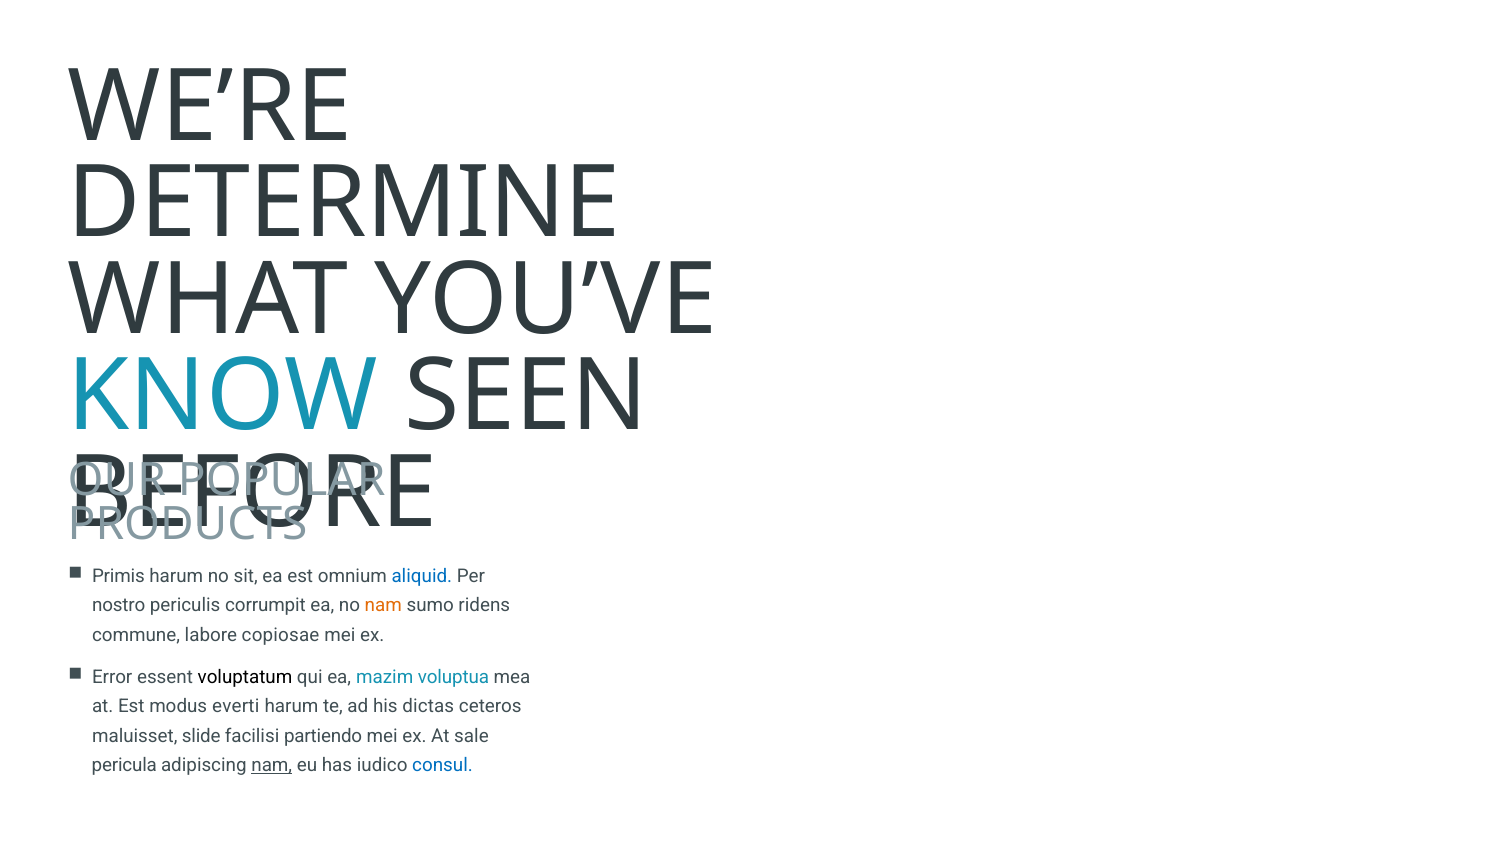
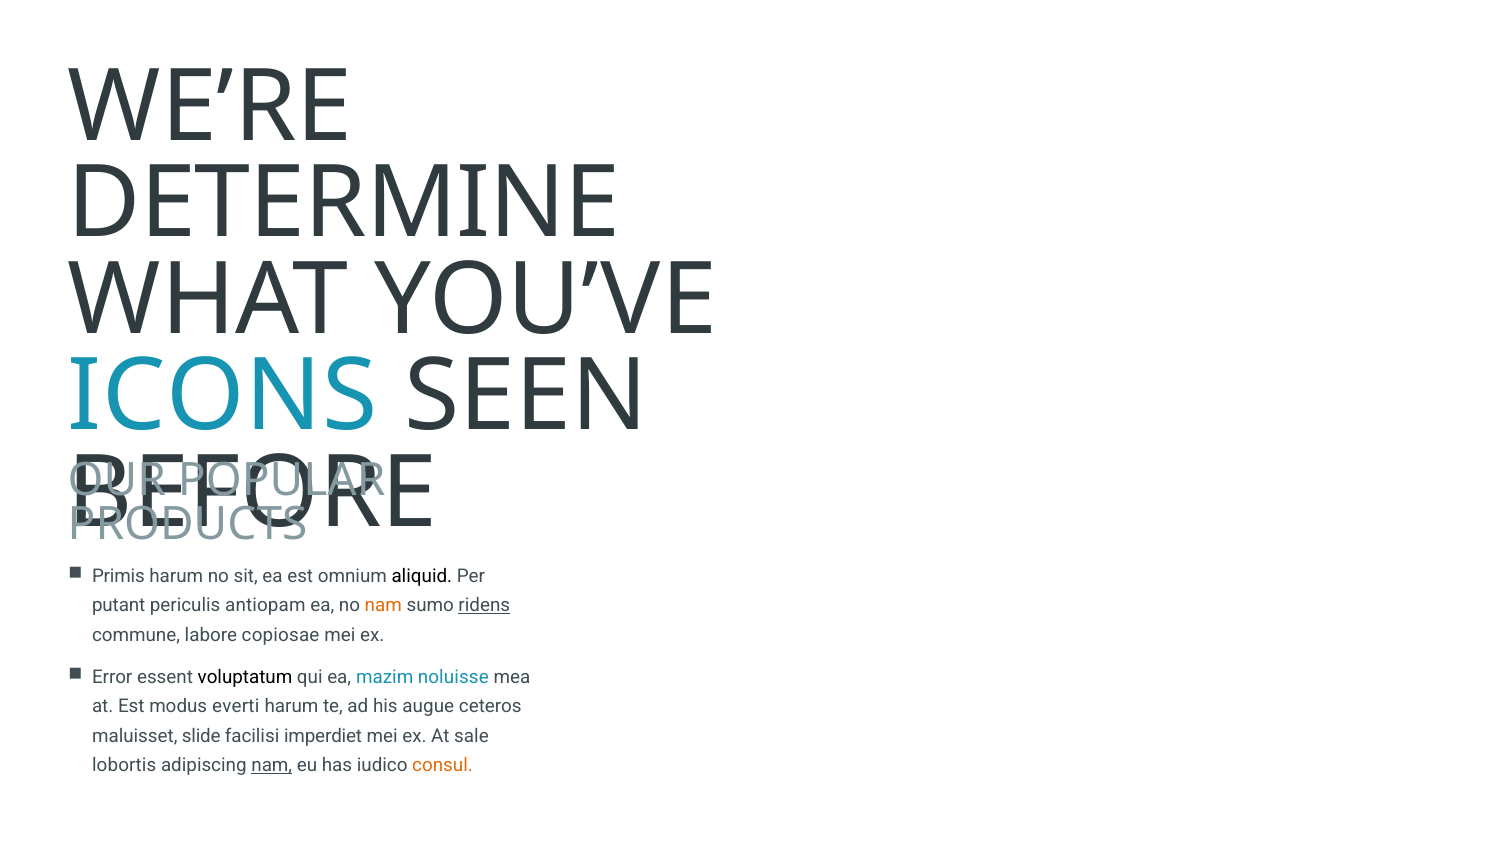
KNOW: KNOW -> ICONS
aliquid colour: blue -> black
nostro: nostro -> putant
corrumpit: corrumpit -> antiopam
ridens underline: none -> present
voluptua: voluptua -> noluisse
dictas: dictas -> augue
partiendo: partiendo -> imperdiet
pericula: pericula -> lobortis
consul colour: blue -> orange
